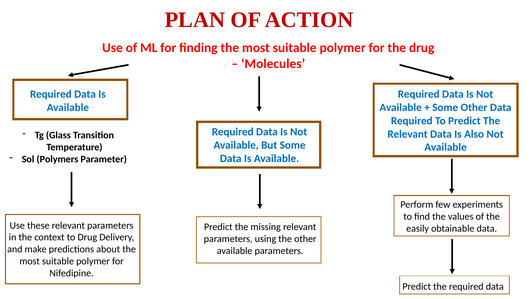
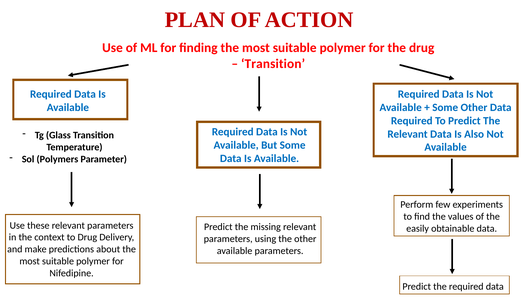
Molecules at (273, 64): Molecules -> Transition
